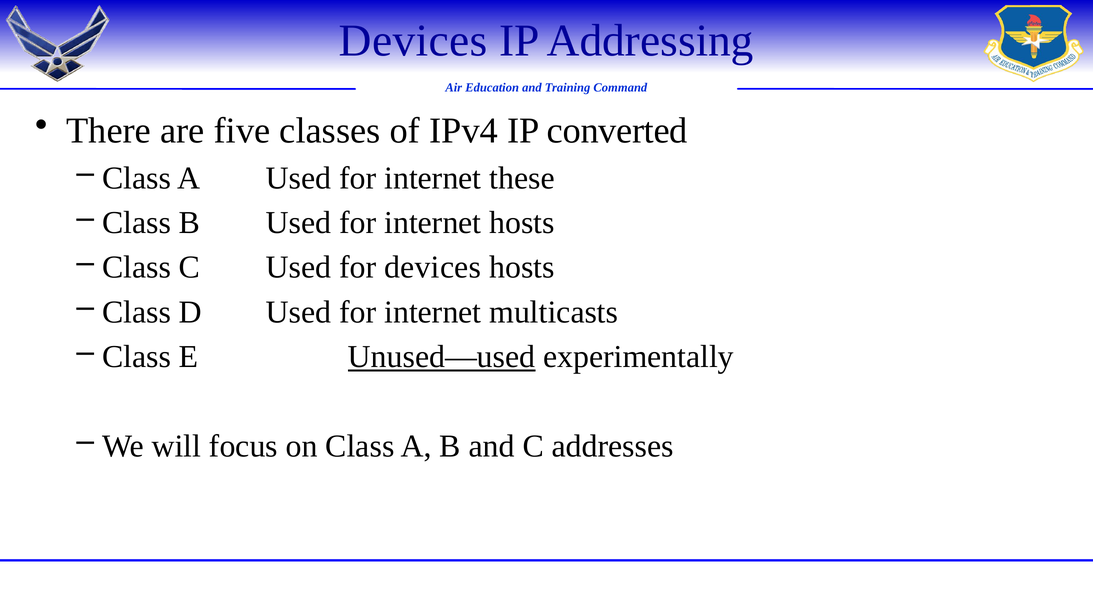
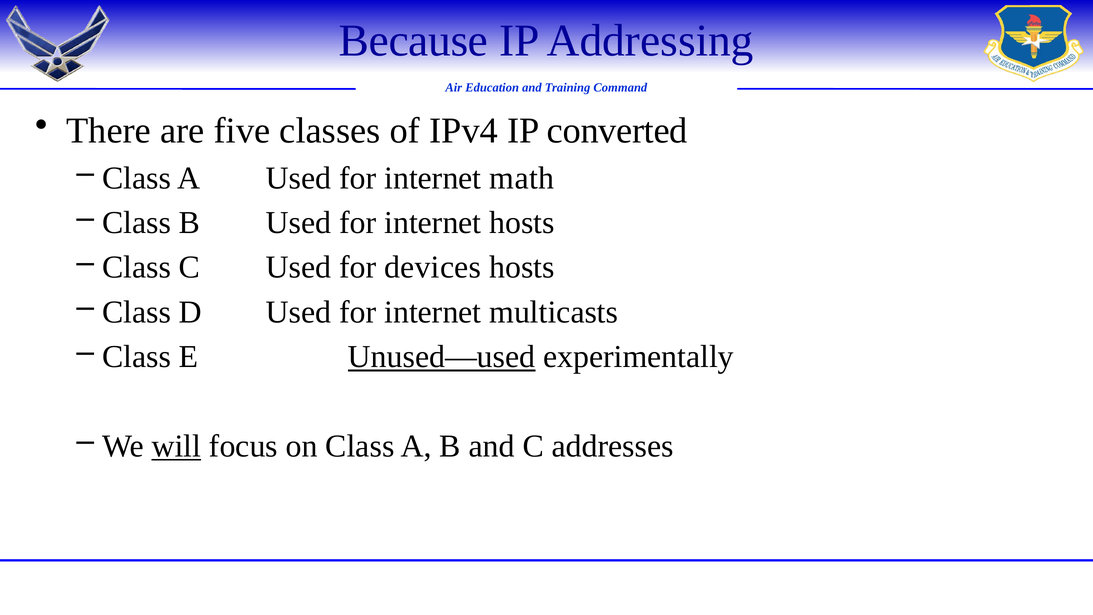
Devices at (413, 41): Devices -> Because
these: these -> math
will underline: none -> present
